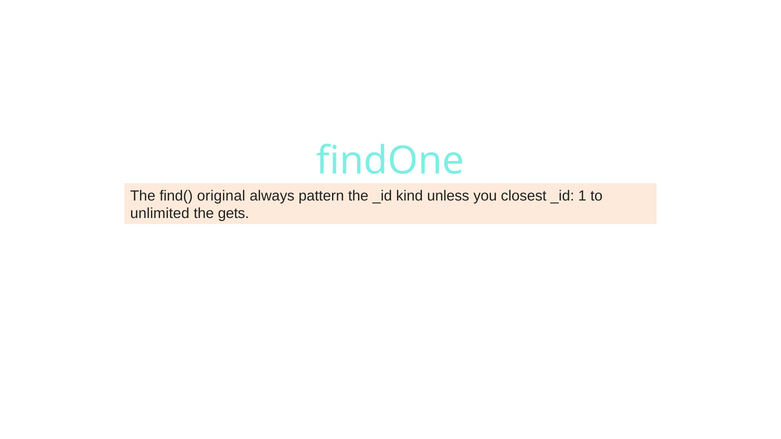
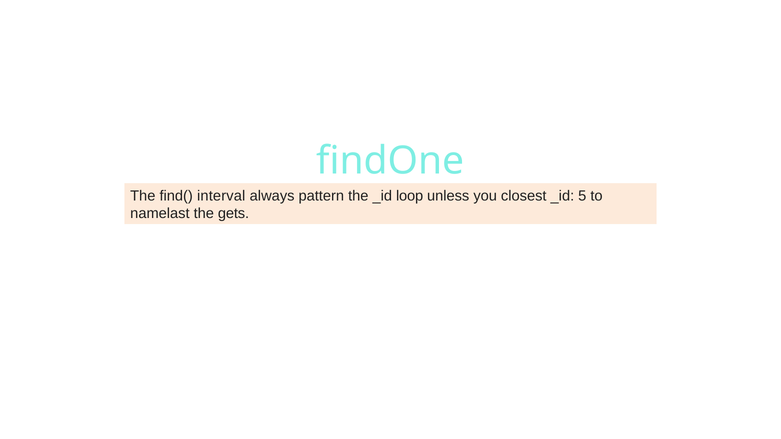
original: original -> interval
kind: kind -> loop
1: 1 -> 5
unlimited: unlimited -> namelast
